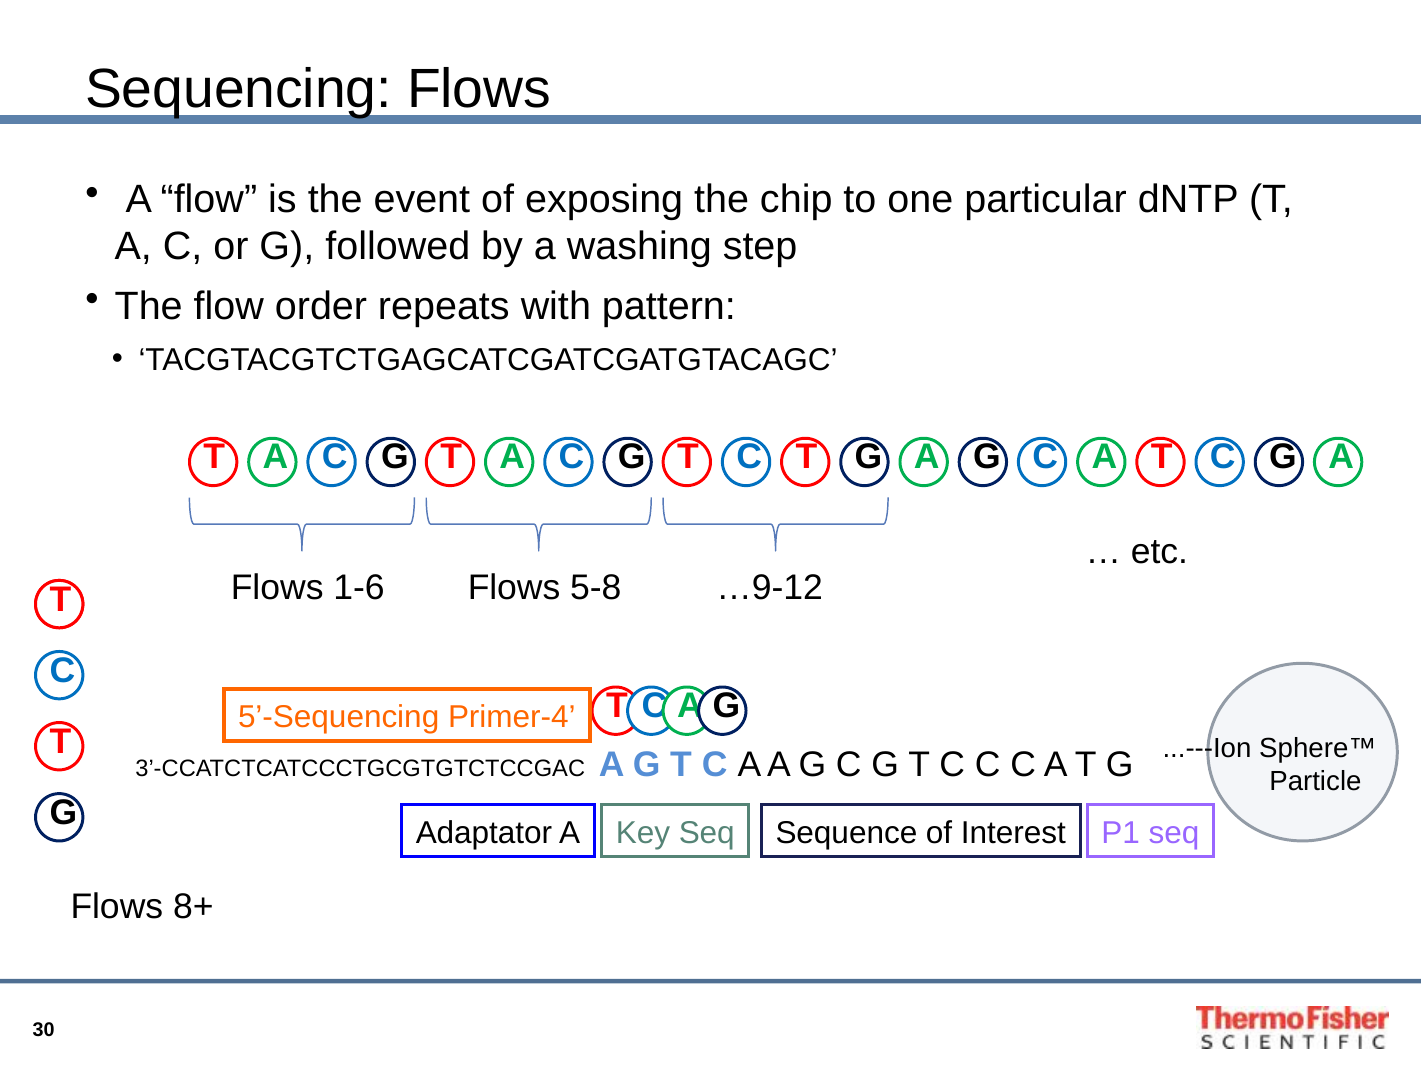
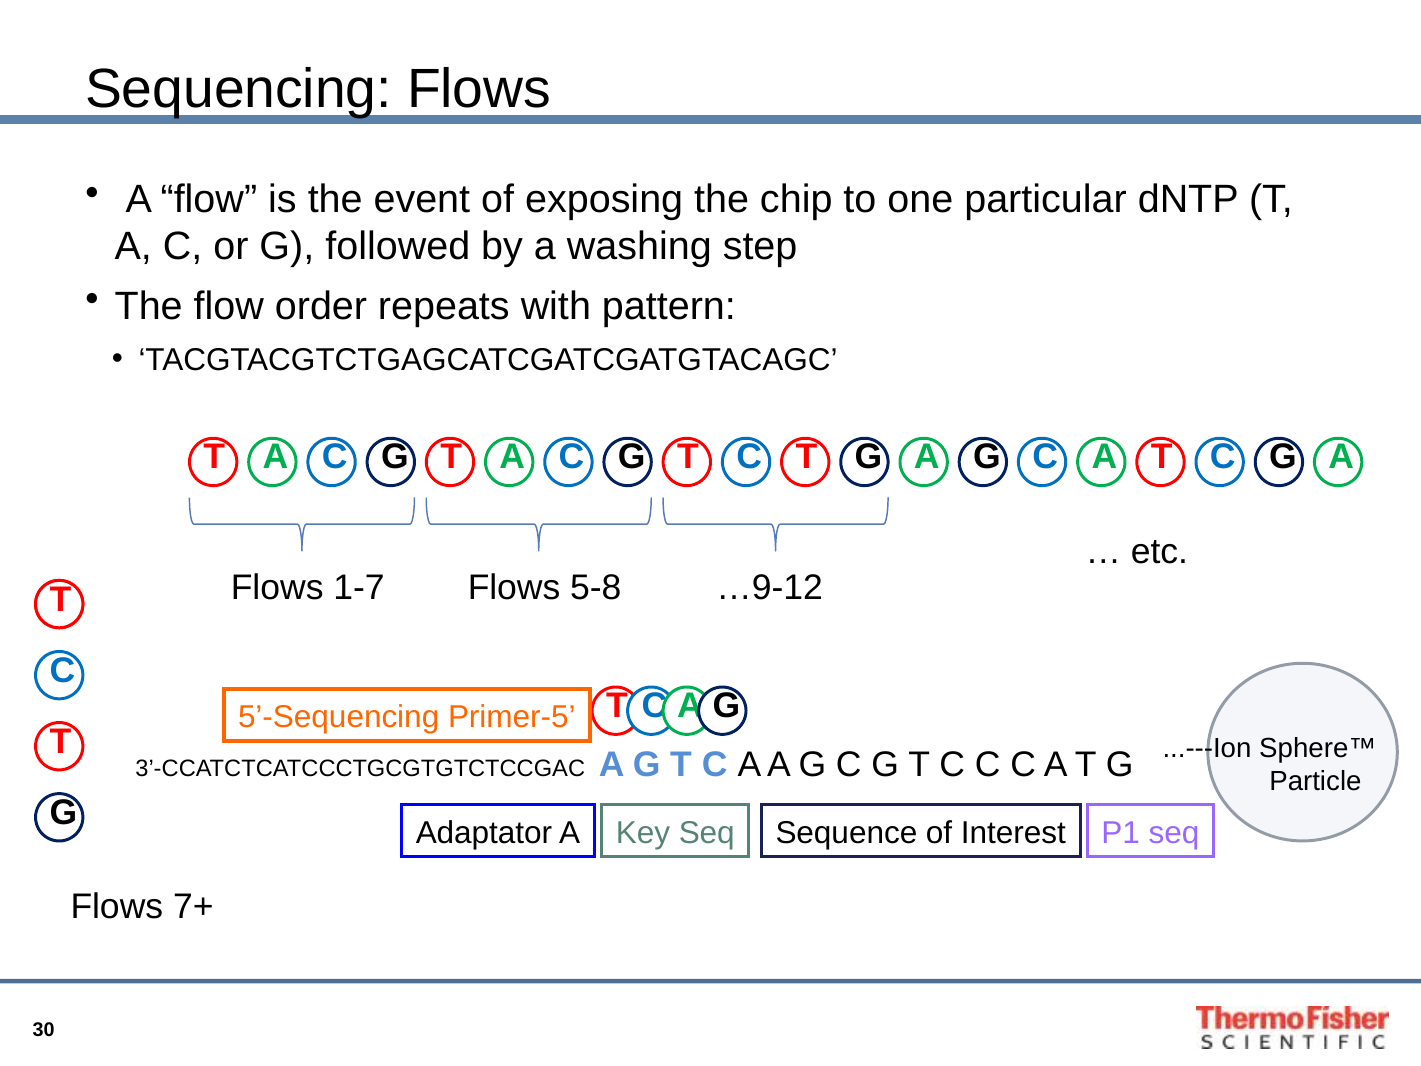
1-6: 1-6 -> 1-7
Primer-4: Primer-4 -> Primer-5
8+: 8+ -> 7+
